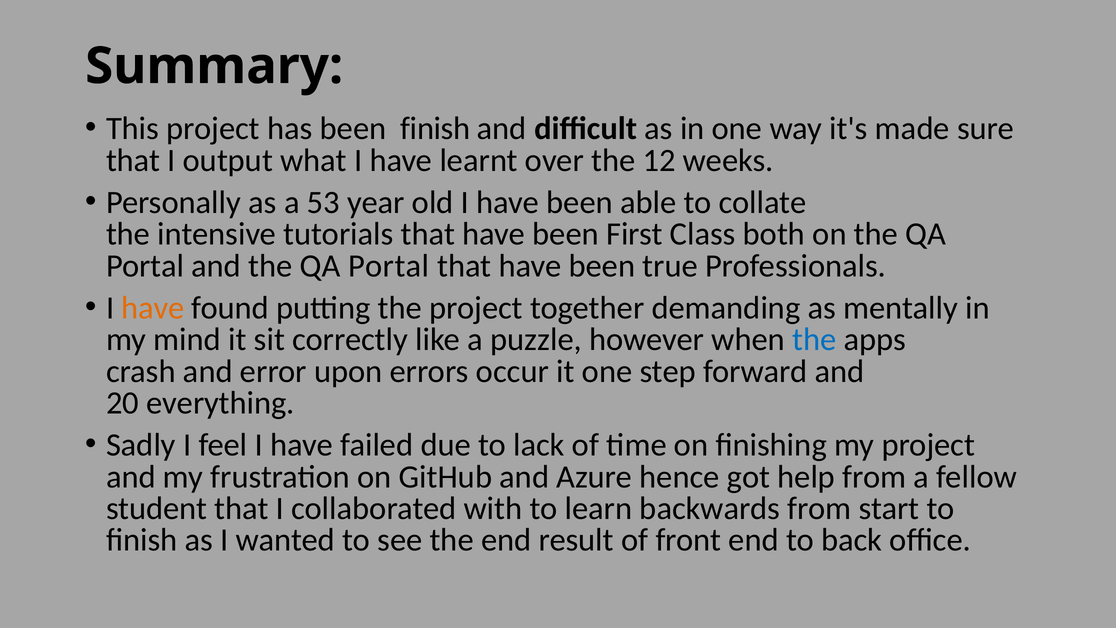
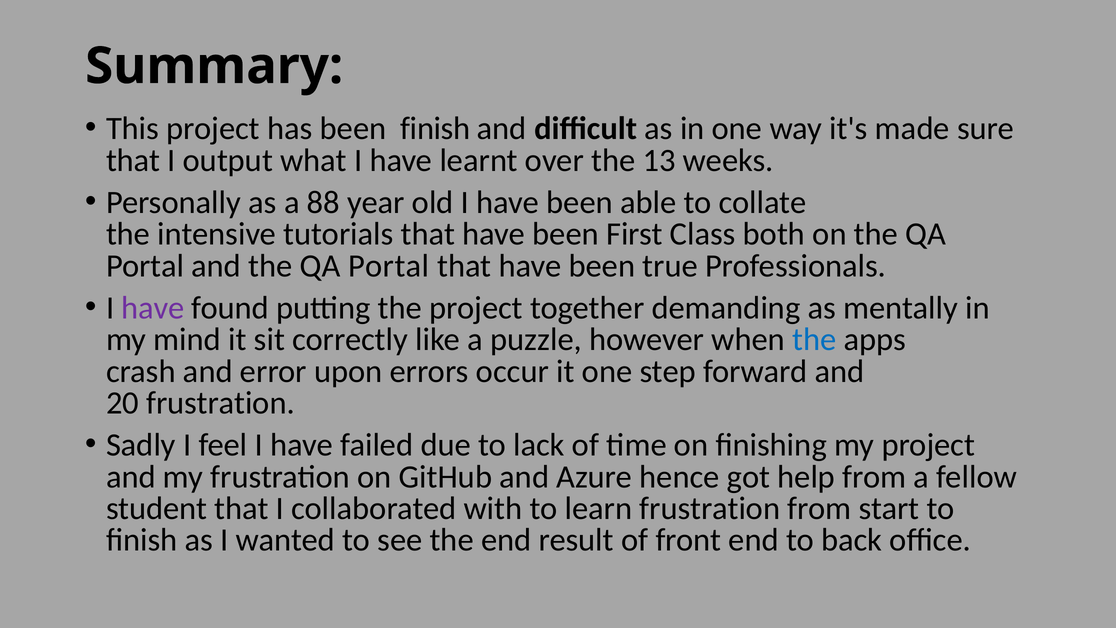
12: 12 -> 13
53: 53 -> 88
have at (153, 308) colour: orange -> purple
20 everything: everything -> frustration
learn backwards: backwards -> frustration
